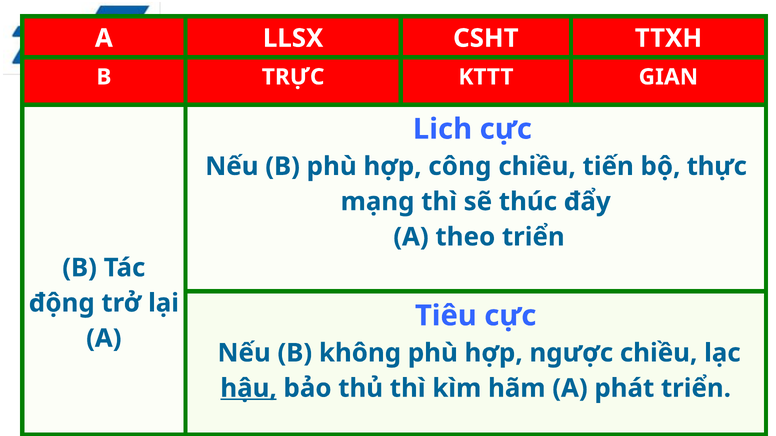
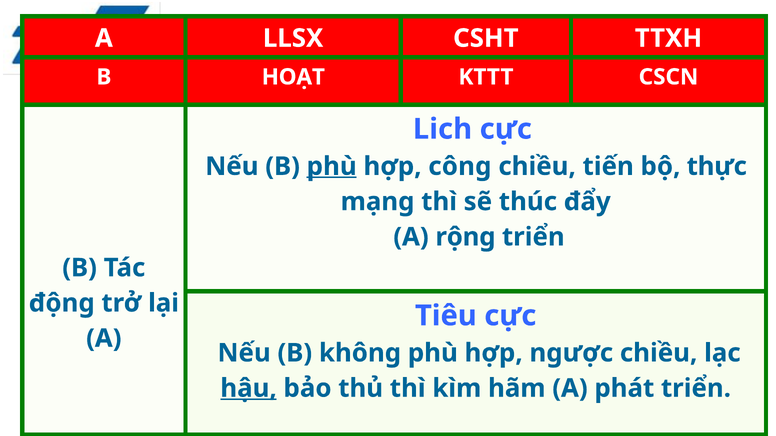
TRỰC: TRỰC -> HOẠT
GIAN: GIAN -> CSCN
phù at (332, 167) underline: none -> present
theo: theo -> rộng
